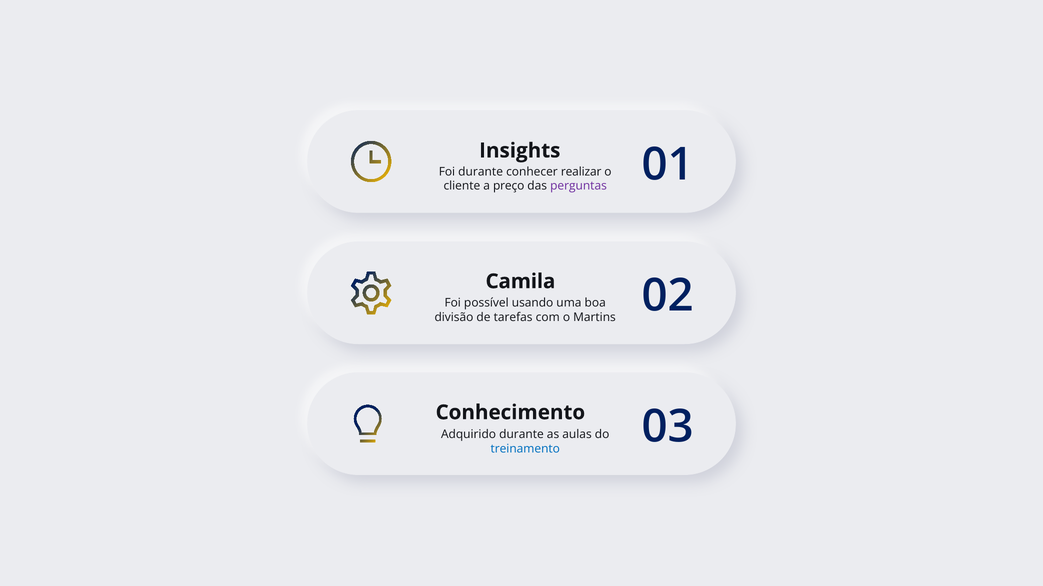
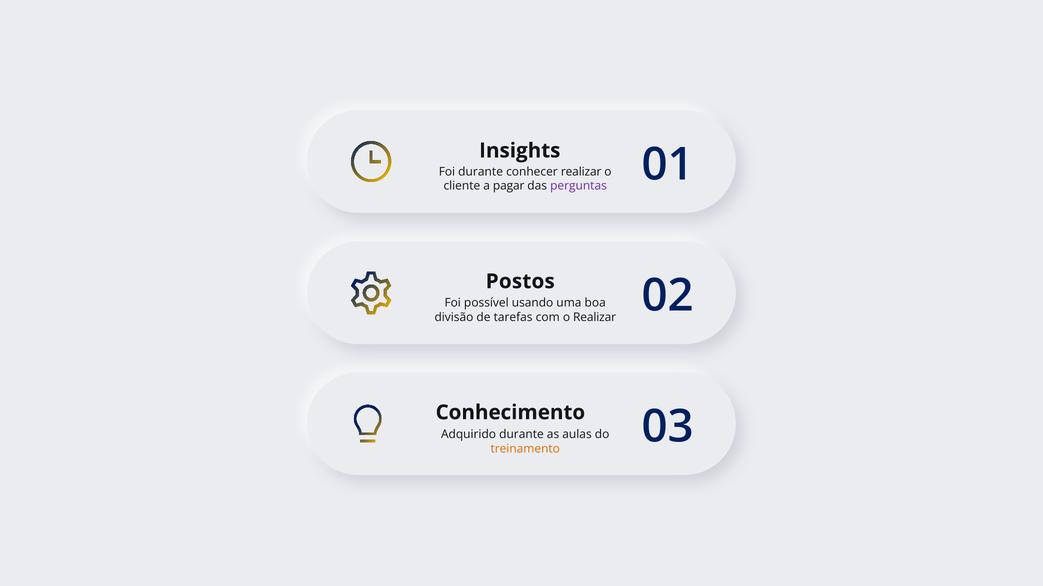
preço: preço -> pagar
Camila: Camila -> Postos
o Martins: Martins -> Realizar
treinamento colour: blue -> orange
